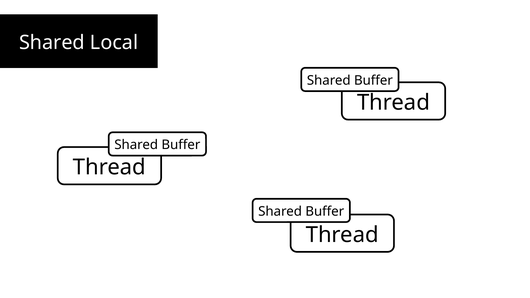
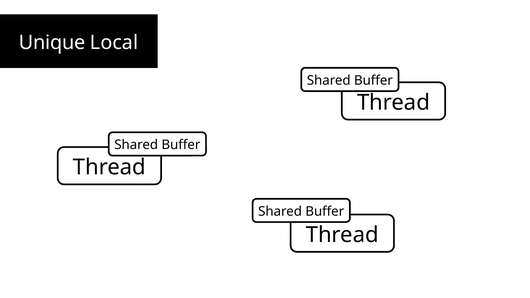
Shared at (52, 43): Shared -> Unique
